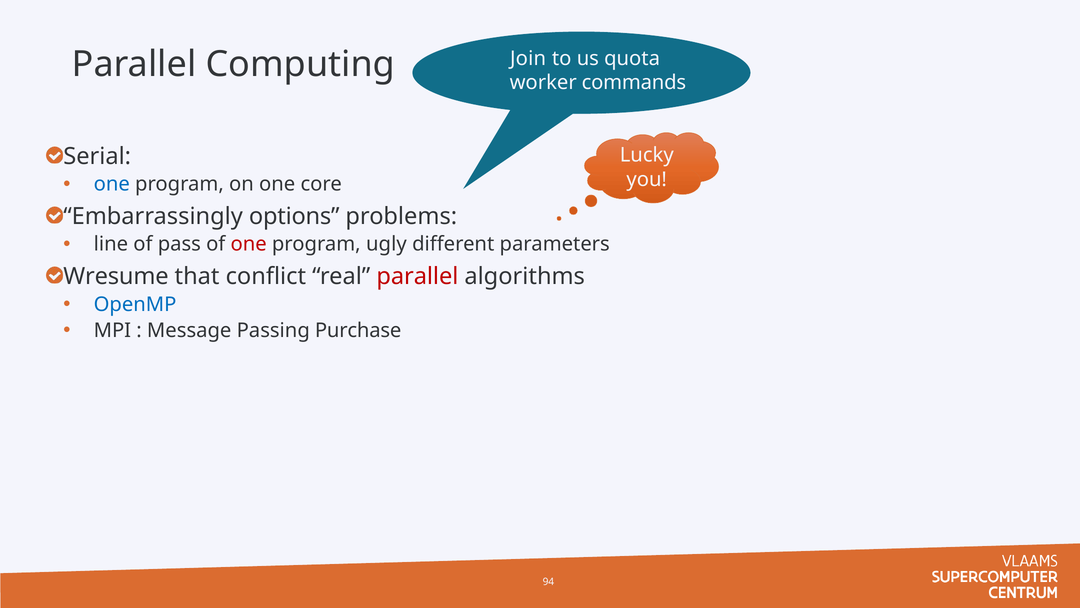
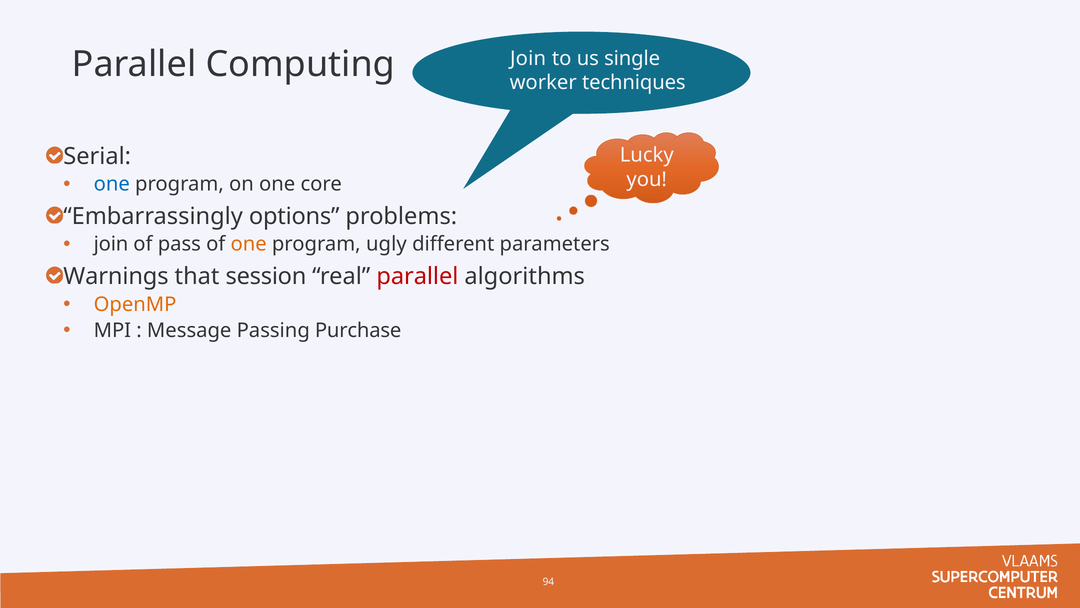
quota: quota -> single
commands: commands -> techniques
line at (111, 244): line -> join
one at (249, 244) colour: red -> orange
Wresume: Wresume -> Warnings
conflict: conflict -> session
OpenMP colour: blue -> orange
